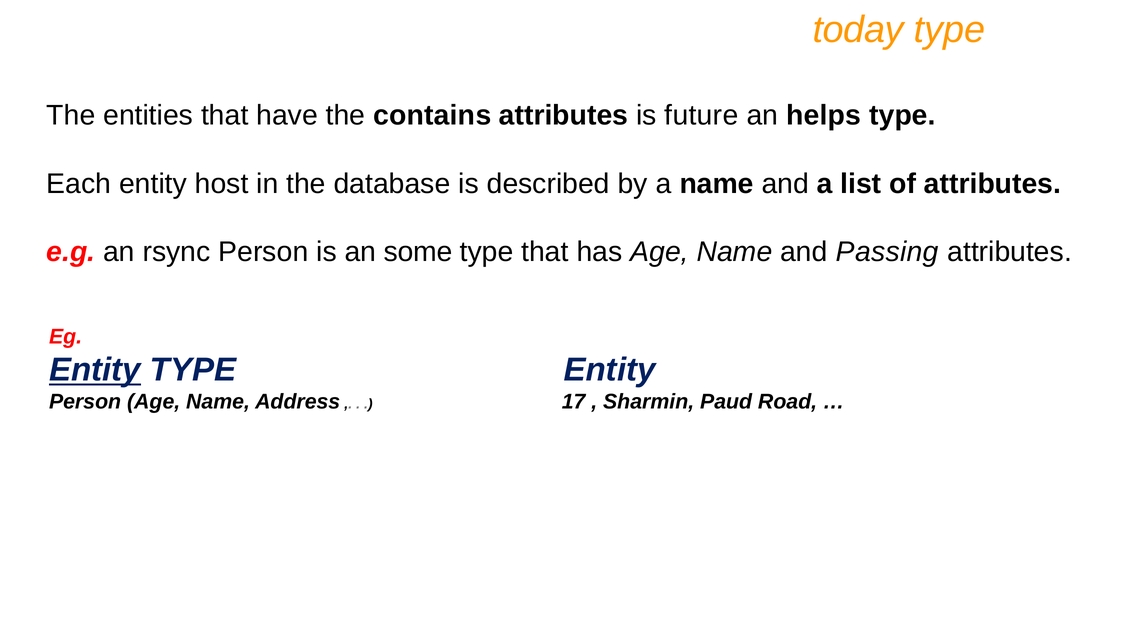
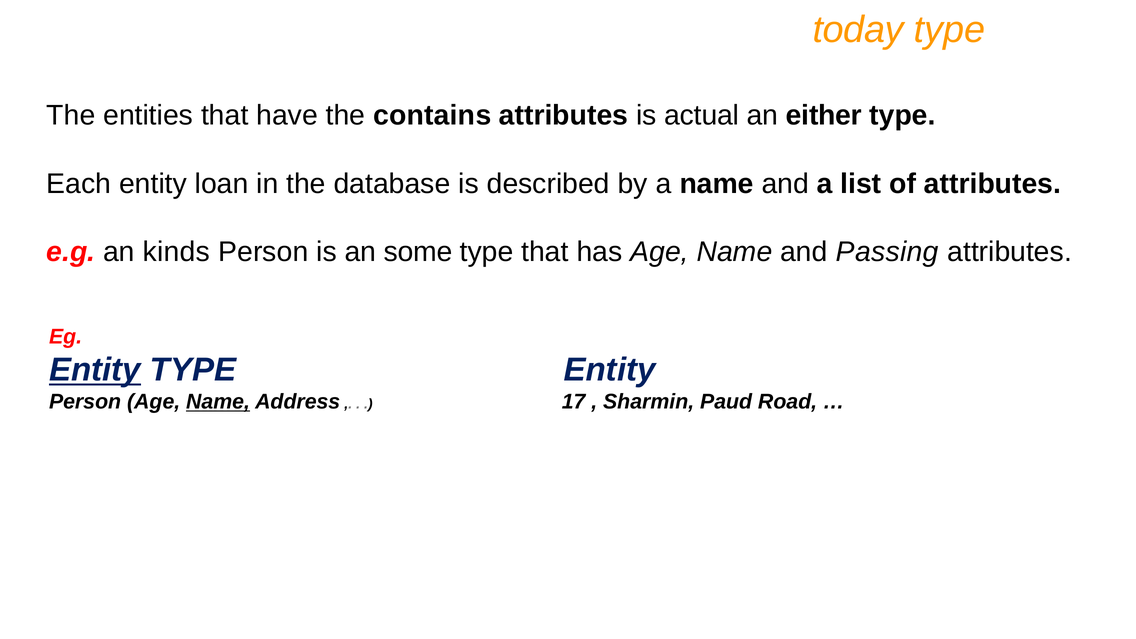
future: future -> actual
helps: helps -> either
host: host -> loan
rsync: rsync -> kinds
Name at (218, 402) underline: none -> present
